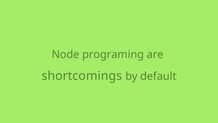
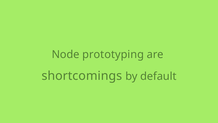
programing: programing -> prototyping
